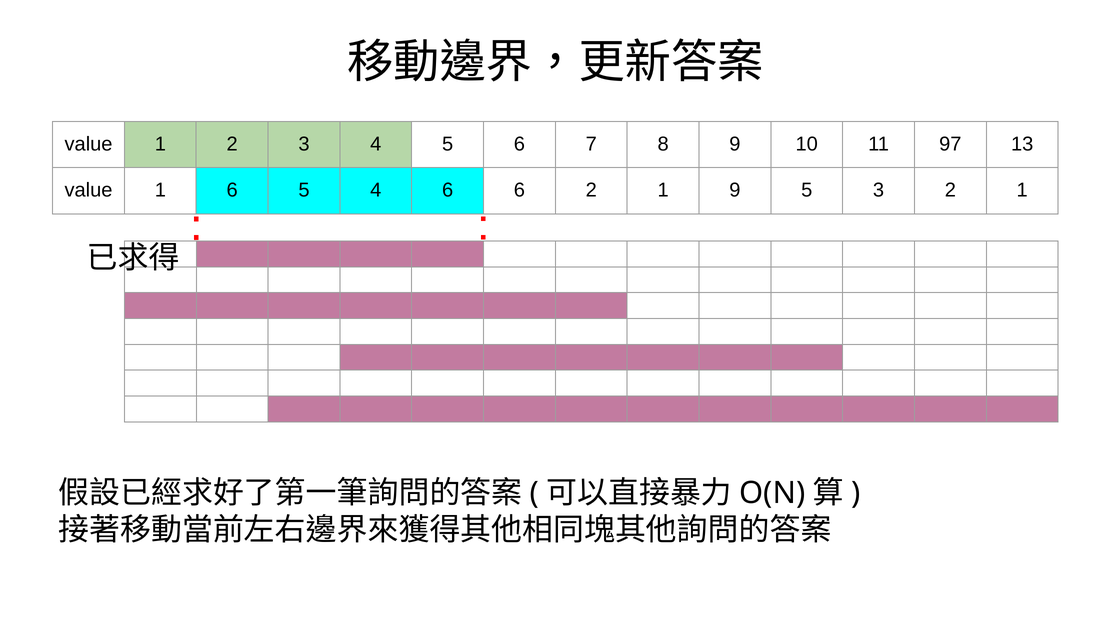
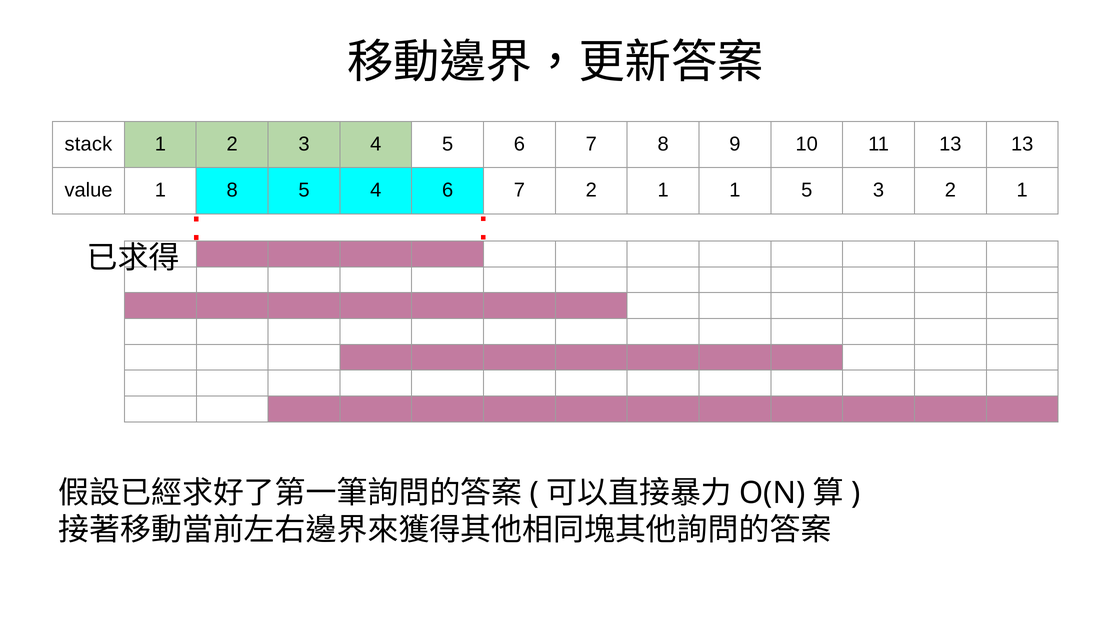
value at (89, 144): value -> stack
11 97: 97 -> 13
1 6: 6 -> 8
4 6 6: 6 -> 7
1 9: 9 -> 1
